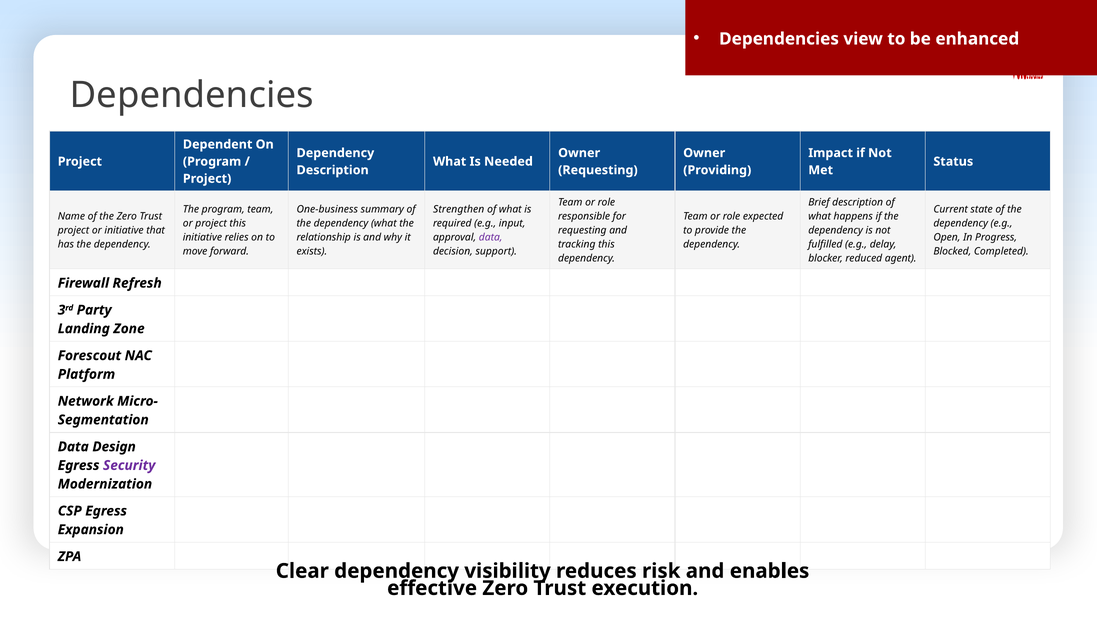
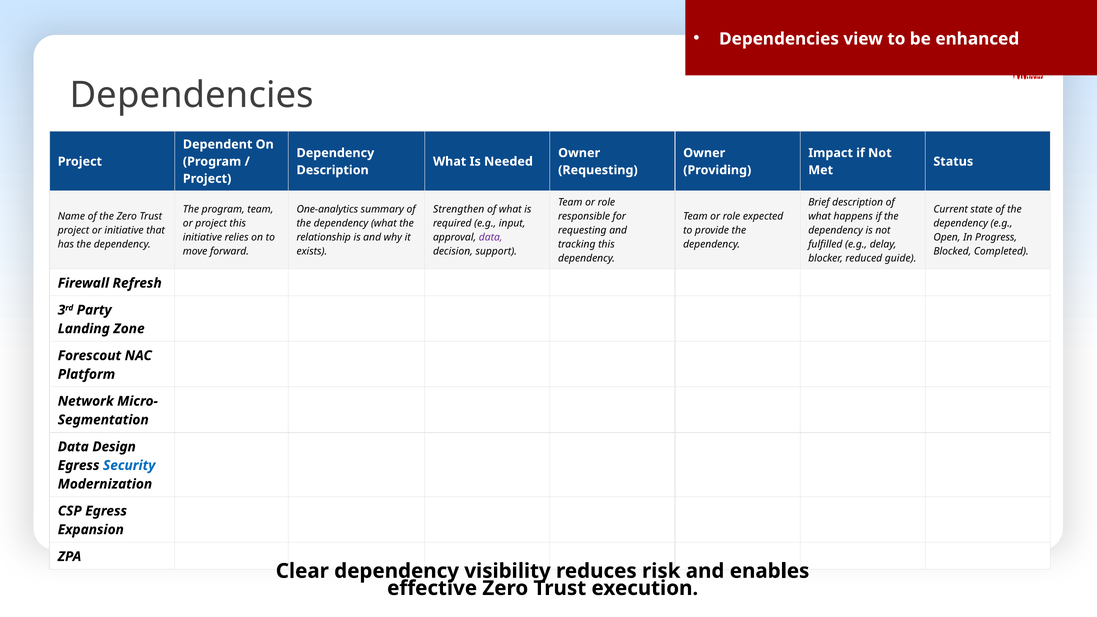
One‑business: One‑business -> One‑analytics
agent: agent -> guide
Security colour: purple -> blue
